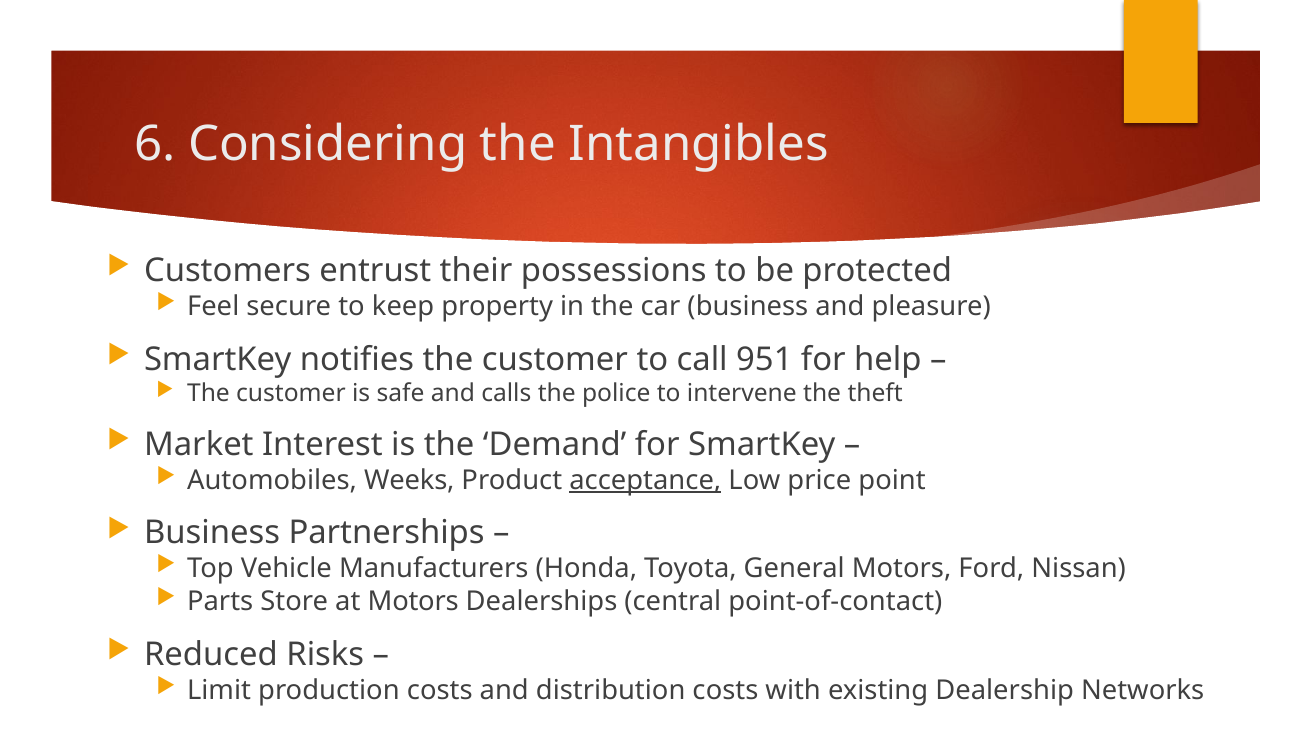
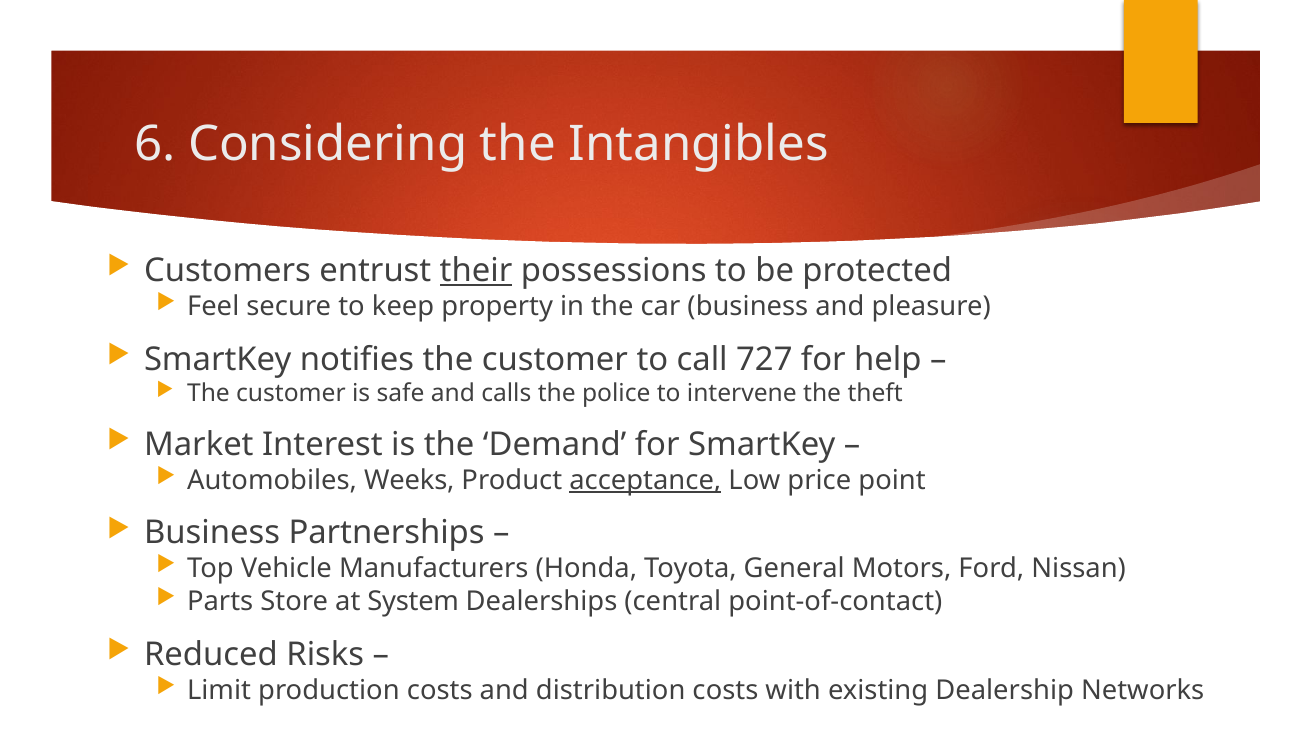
their underline: none -> present
951: 951 -> 727
at Motors: Motors -> System
